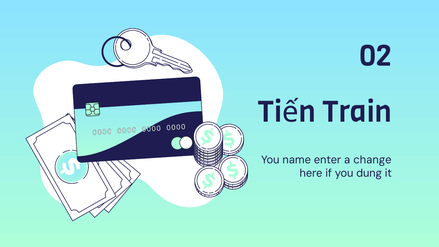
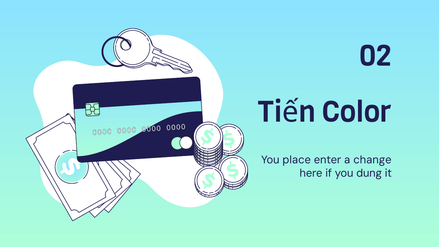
Train: Train -> Color
name: name -> place
